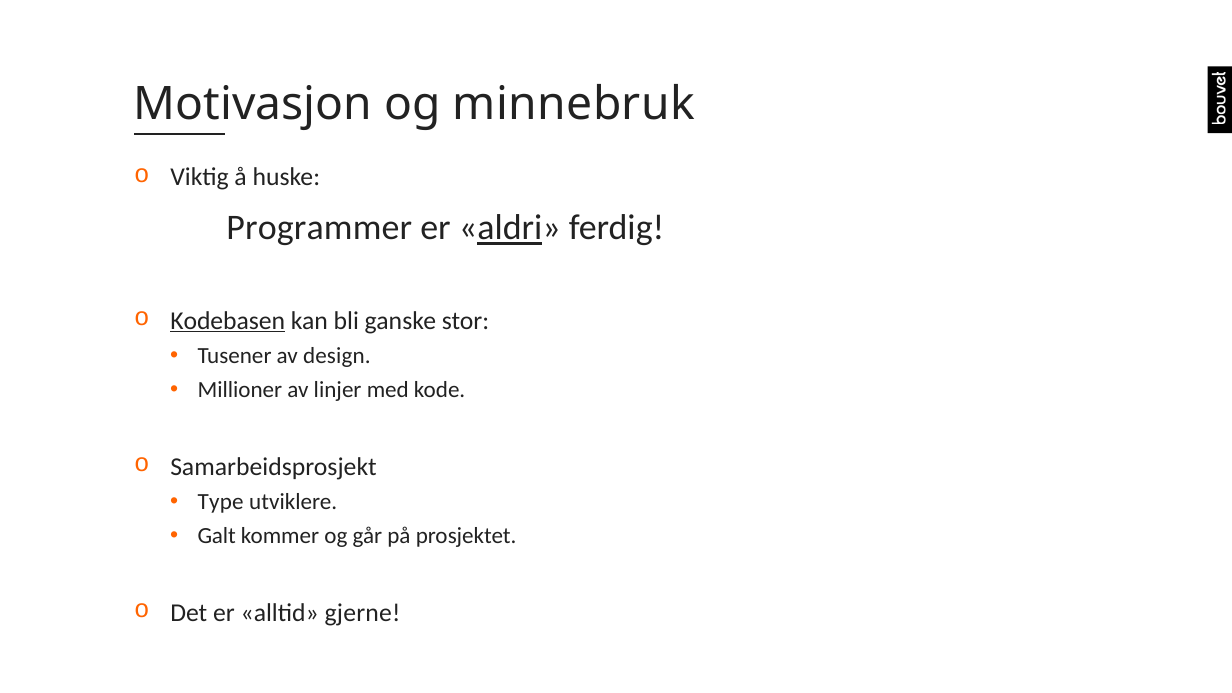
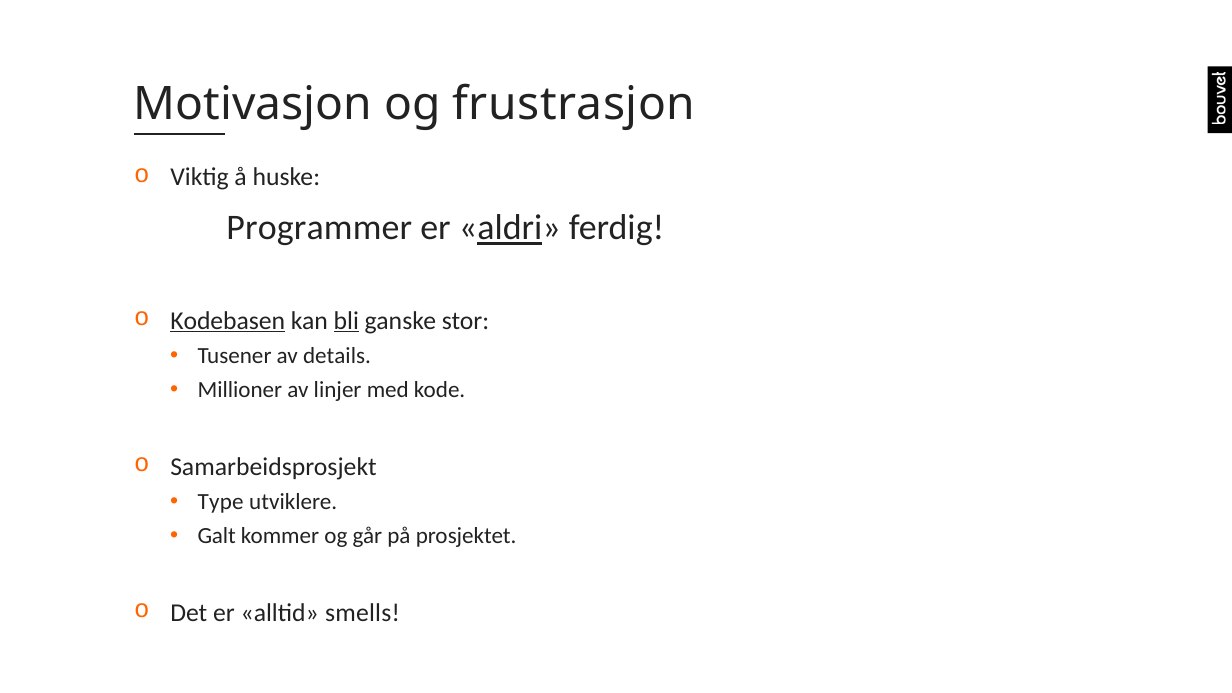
minnebruk: minnebruk -> frustrasjon
bli underline: none -> present
design: design -> details
gjerne: gjerne -> smells
